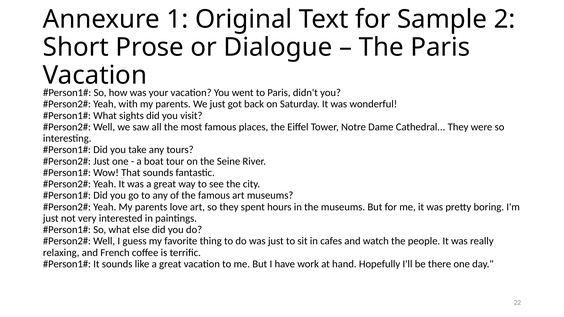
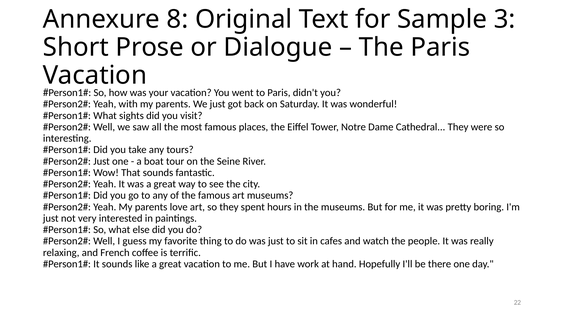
1: 1 -> 8
2: 2 -> 3
